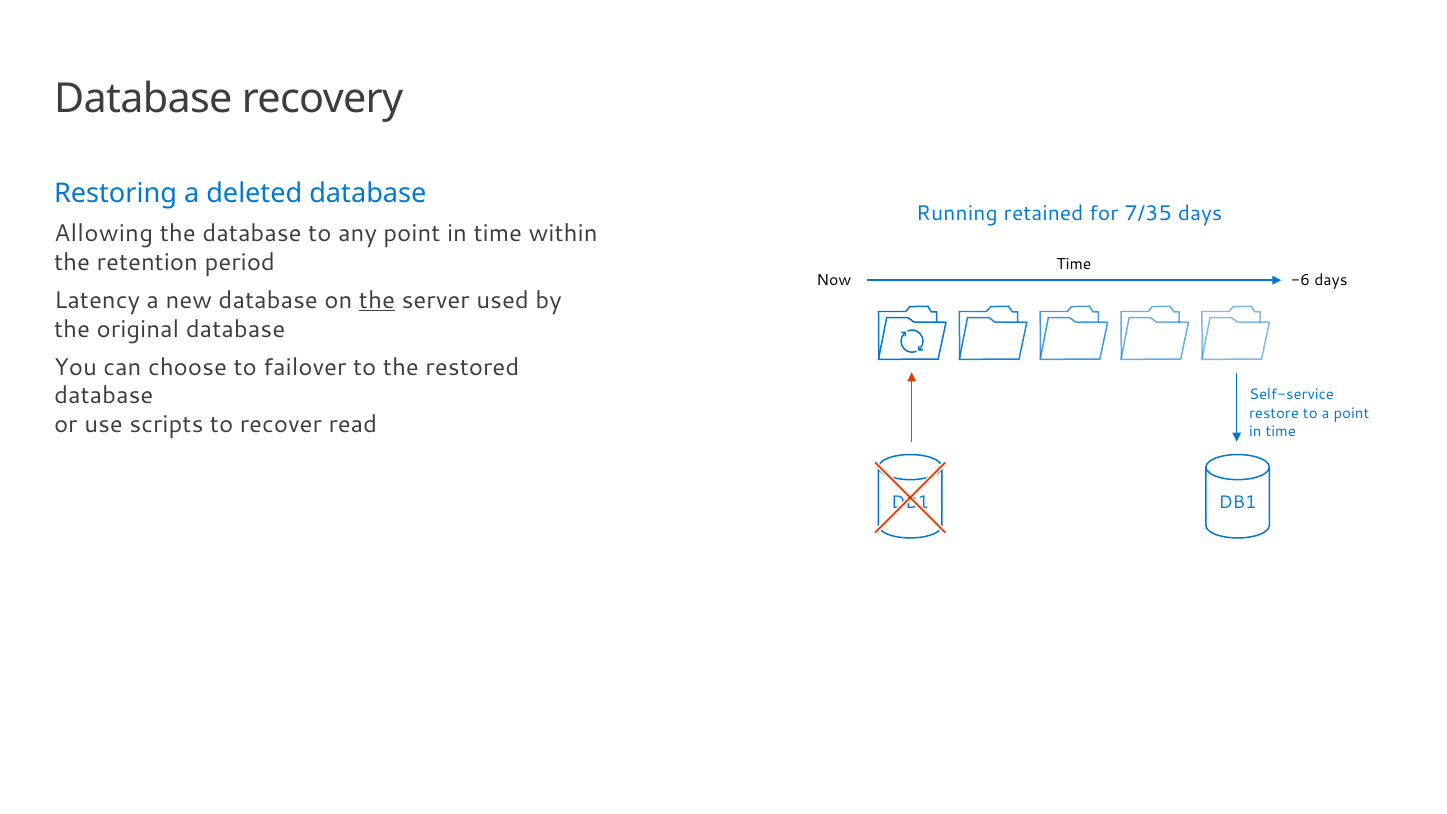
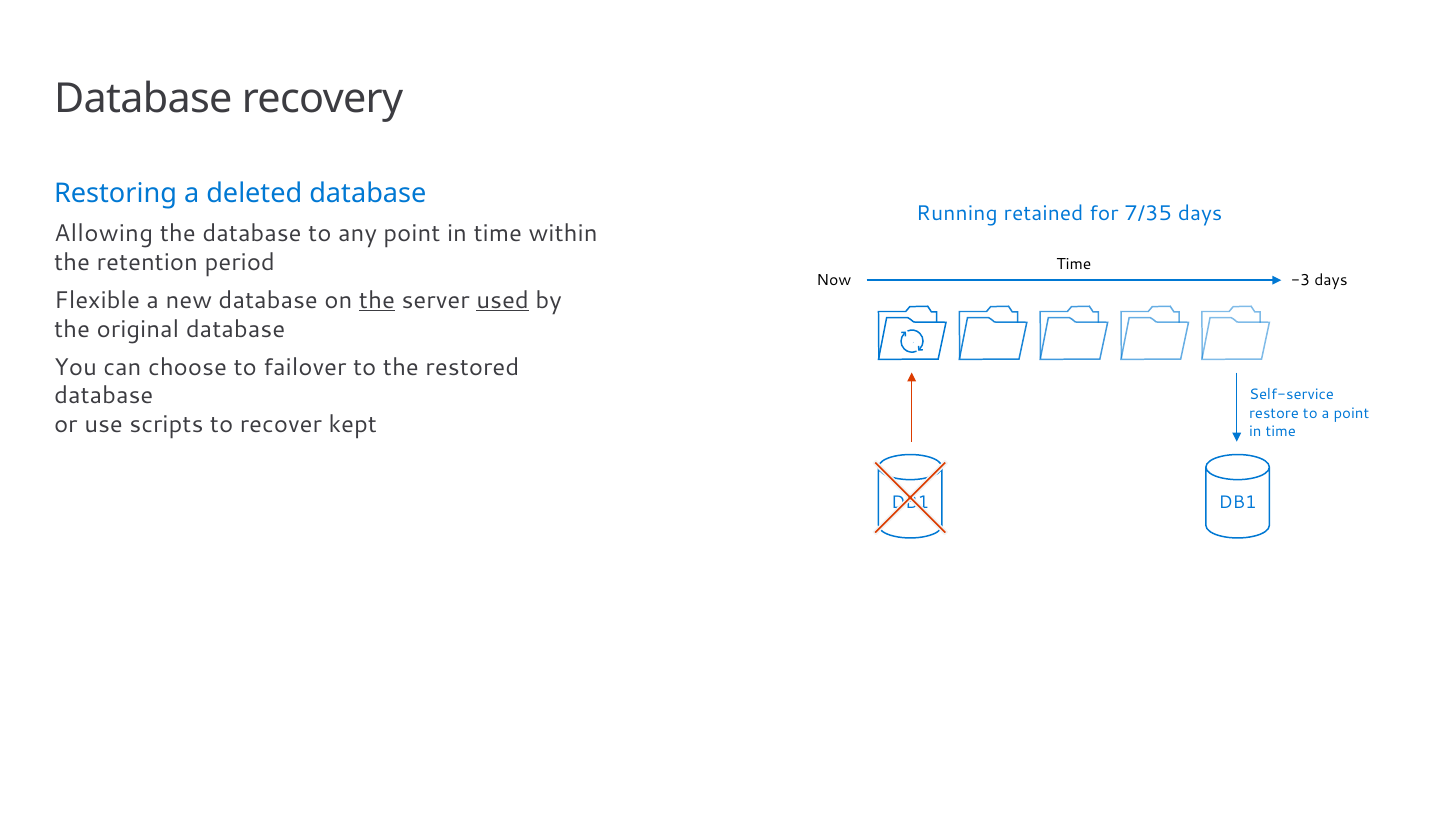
-6: -6 -> -3
Latency: Latency -> Flexible
used underline: none -> present
read: read -> kept
